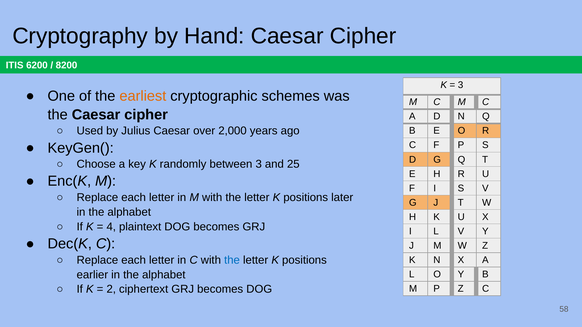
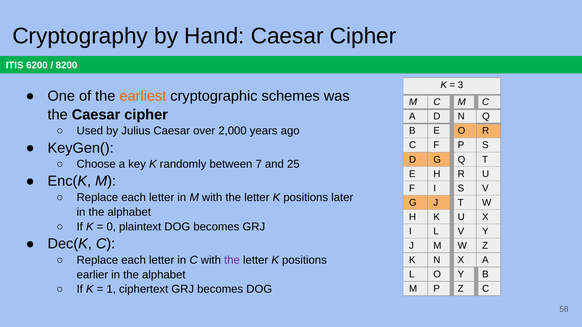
between 3: 3 -> 7
4: 4 -> 0
the at (232, 260) colour: blue -> purple
2: 2 -> 1
